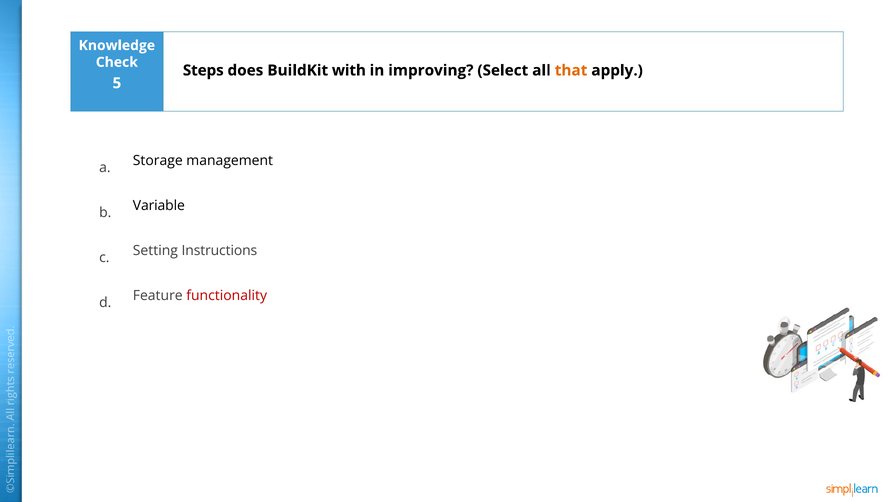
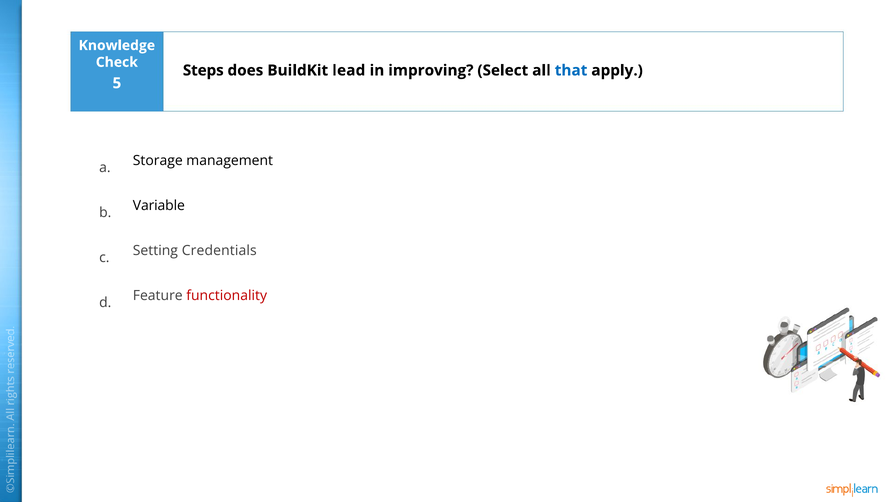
with: with -> lead
that colour: orange -> blue
Instructions: Instructions -> Credentials
